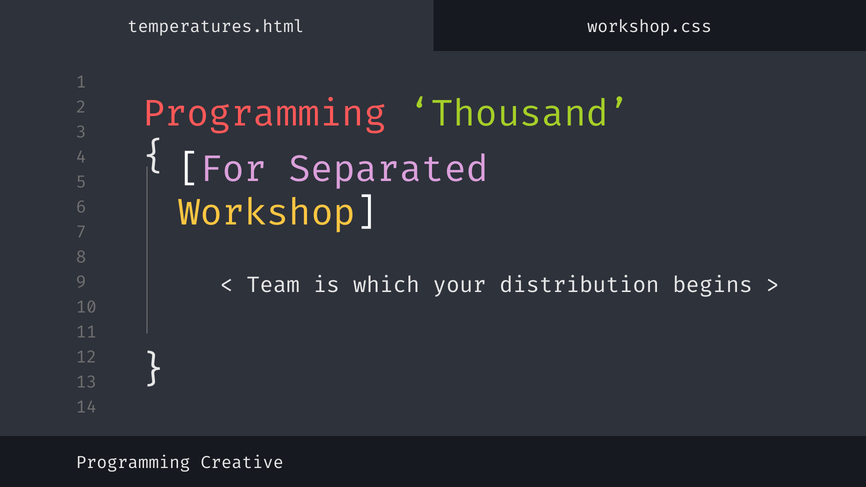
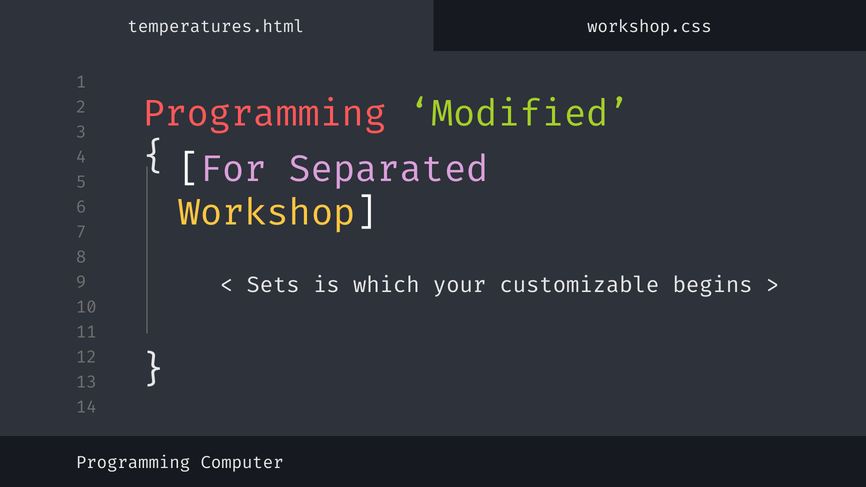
Thousand: Thousand -> Modified
Team: Team -> Sets
distribution: distribution -> customizable
Creative: Creative -> Computer
